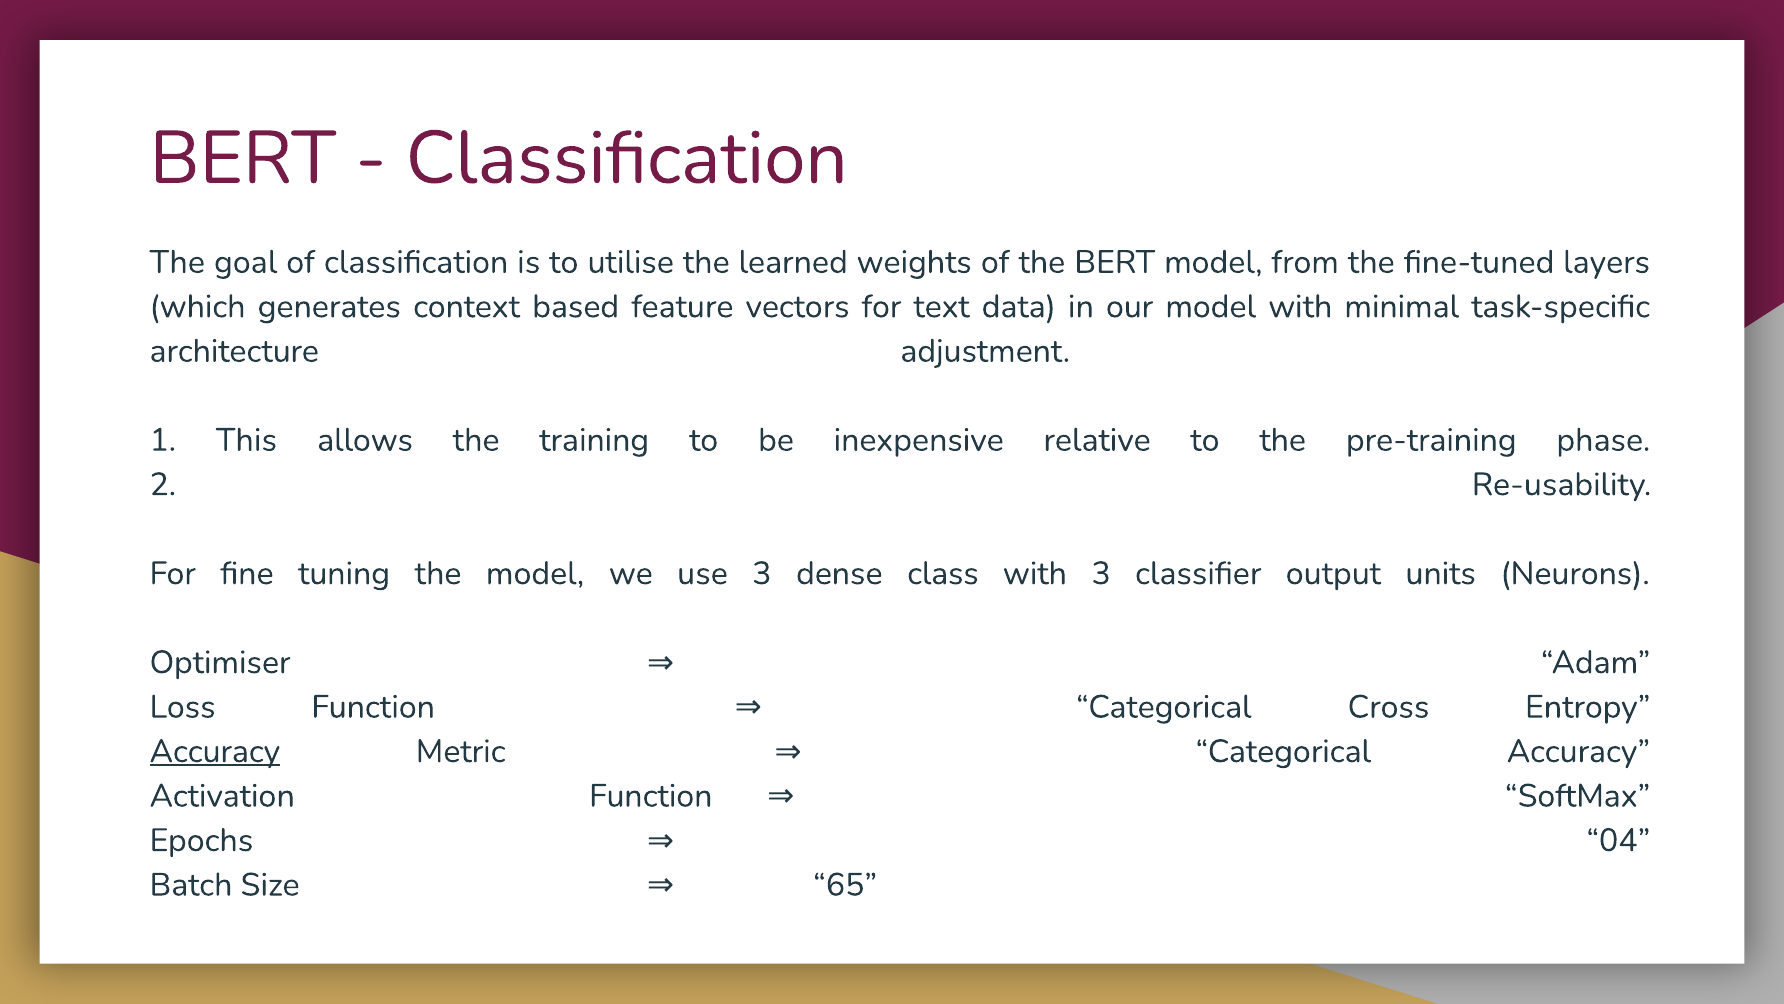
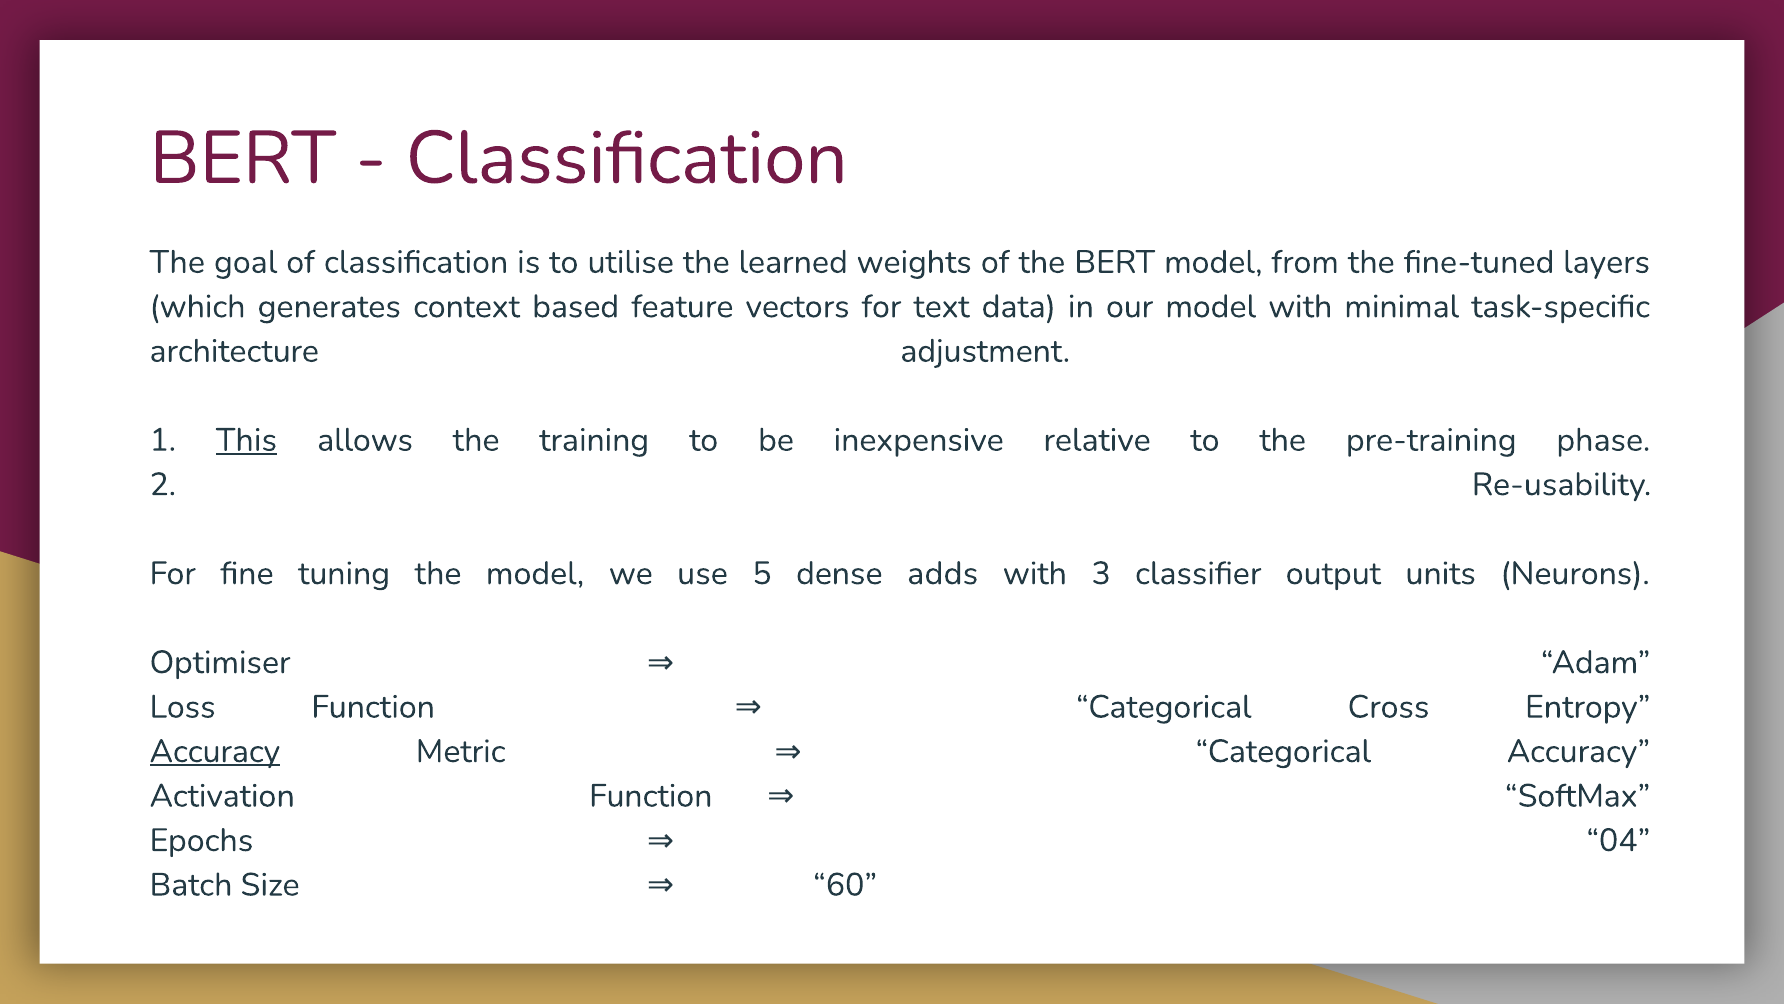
This underline: none -> present
use 3: 3 -> 5
class: class -> adds
65: 65 -> 60
